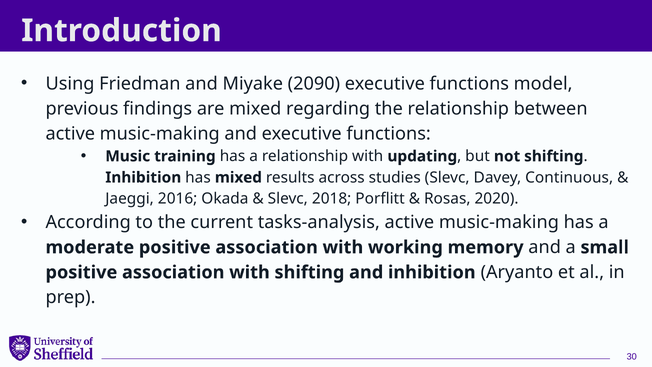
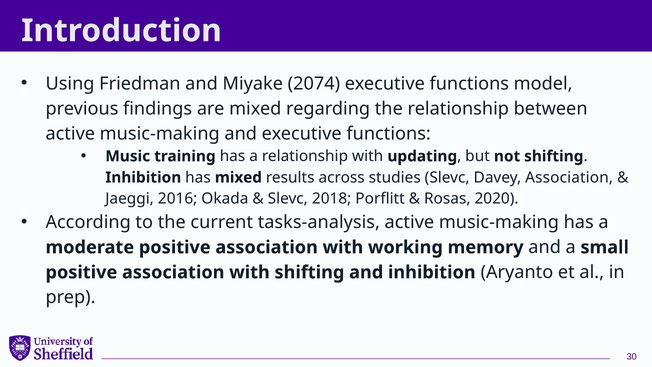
2090: 2090 -> 2074
Davey Continuous: Continuous -> Association
